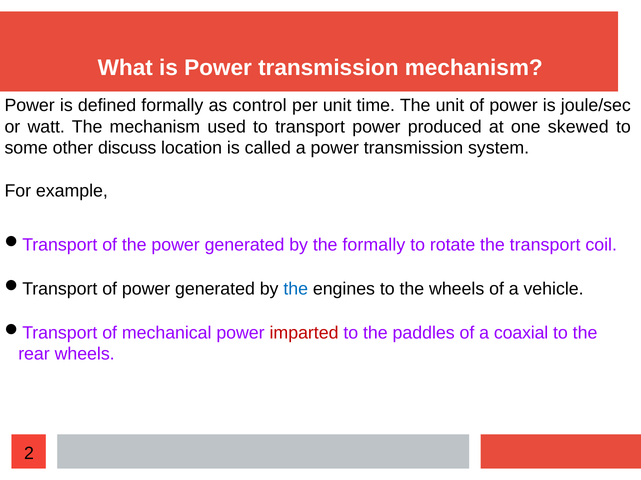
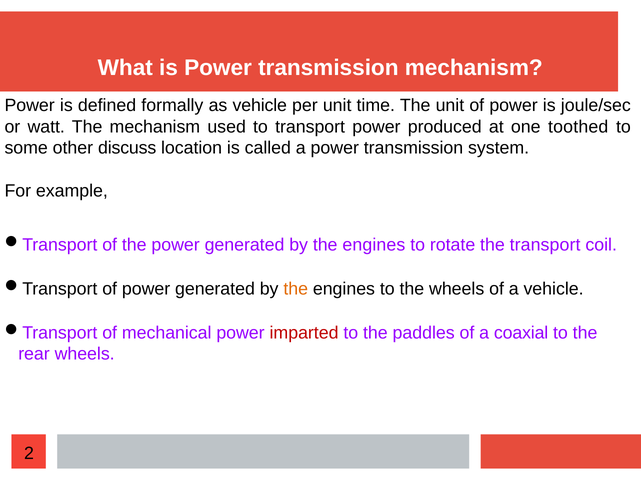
as control: control -> vehicle
skewed: skewed -> toothed
formally at (374, 245): formally -> engines
the at (296, 289) colour: blue -> orange
